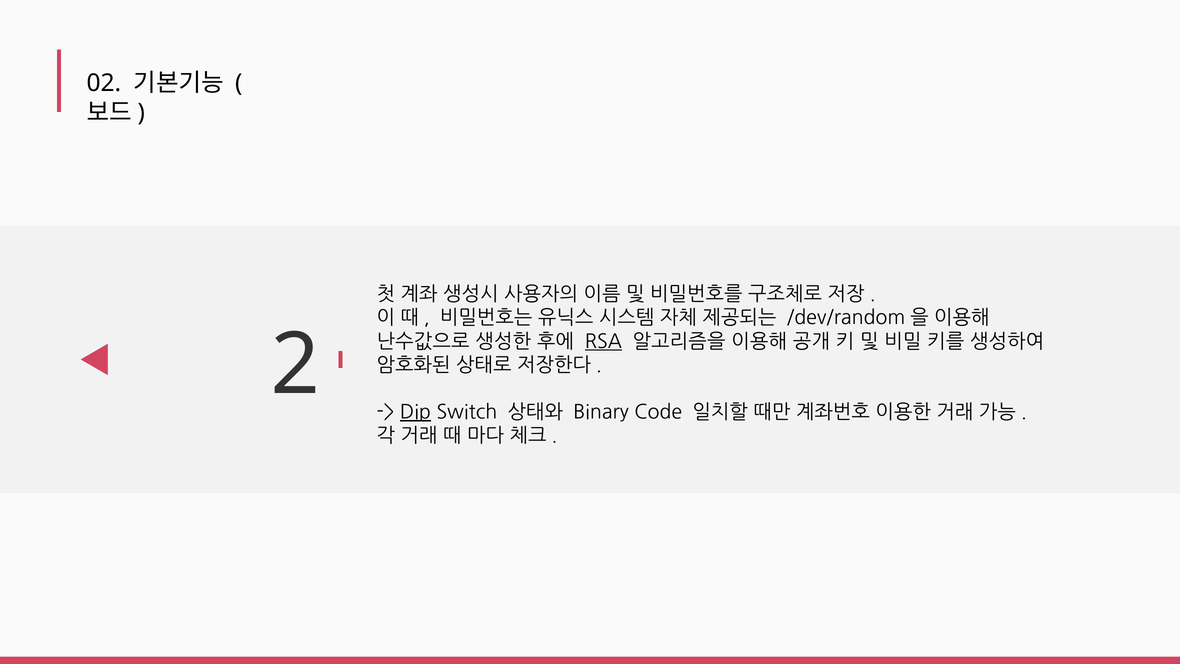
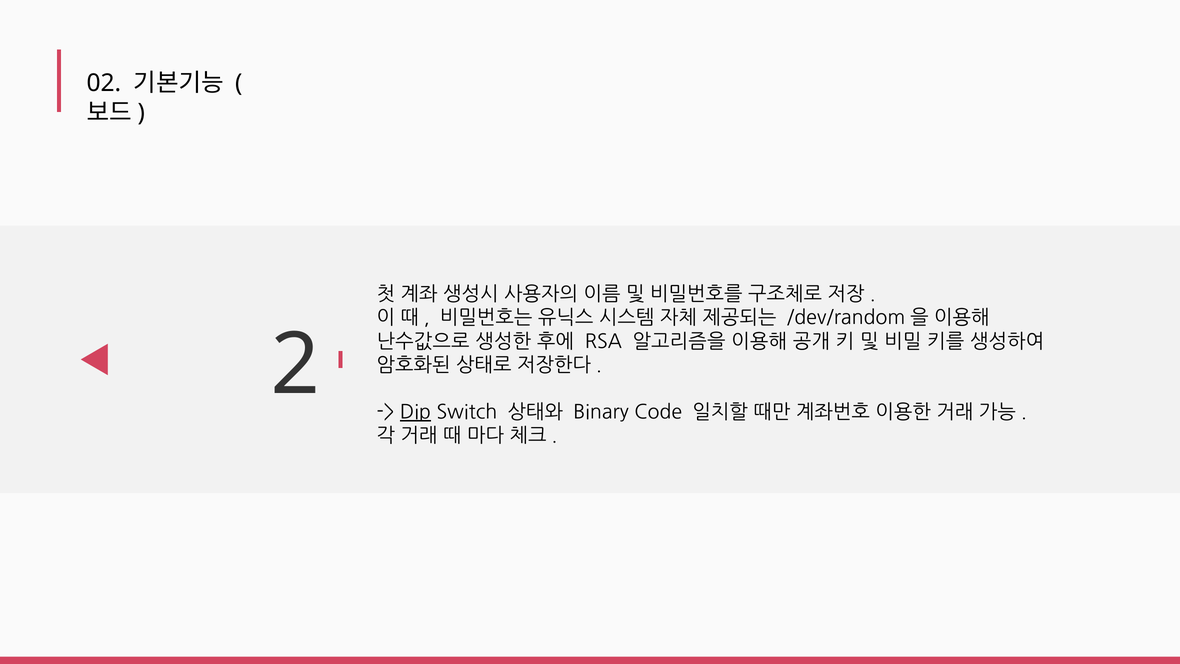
RSA underline: present -> none
